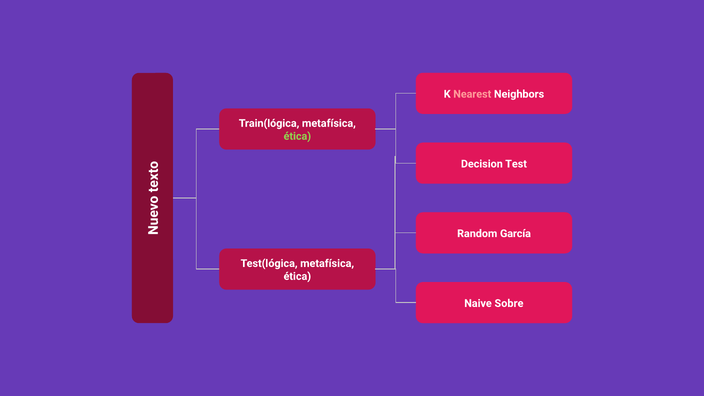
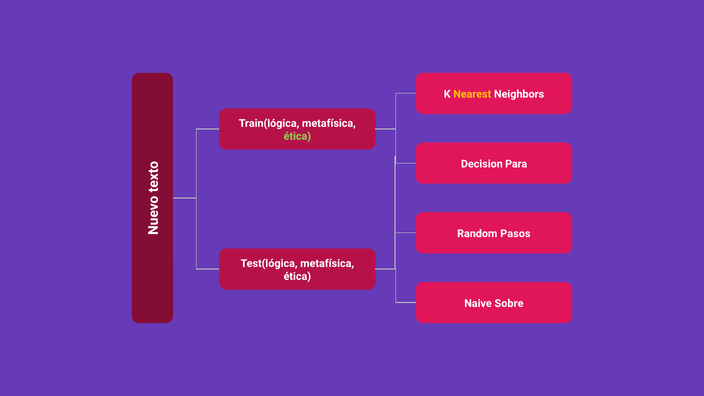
Nearest colour: pink -> yellow
Test: Test -> Para
García: García -> Pasos
